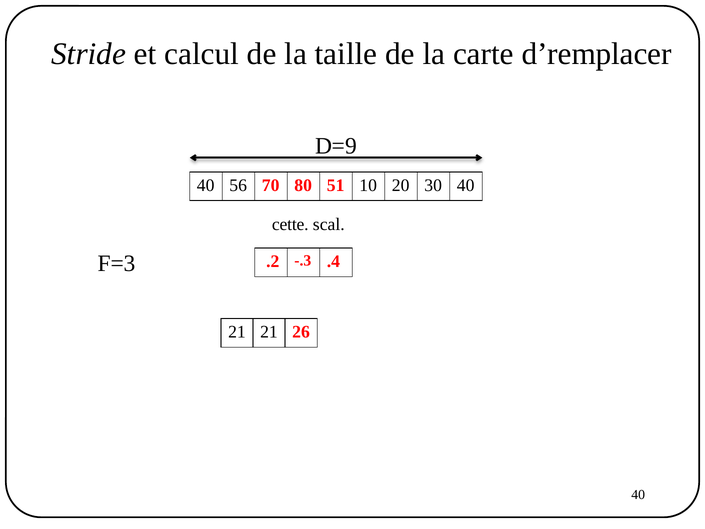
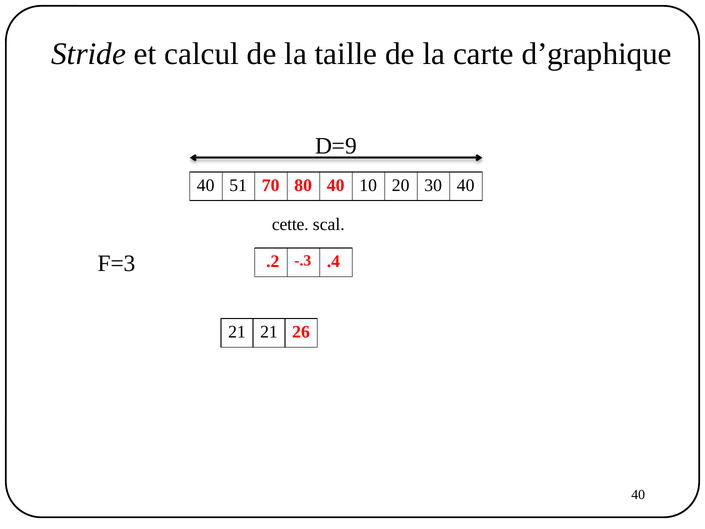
d’remplacer: d’remplacer -> d’graphique
56: 56 -> 51
80 51: 51 -> 40
